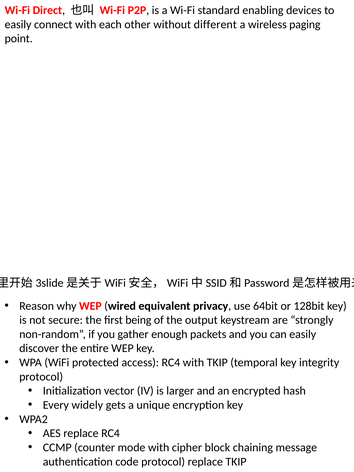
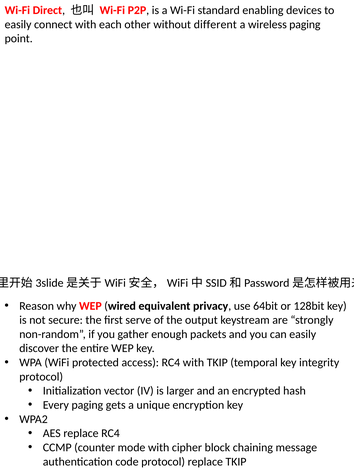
being: being -> serve
Every widely: widely -> paging
